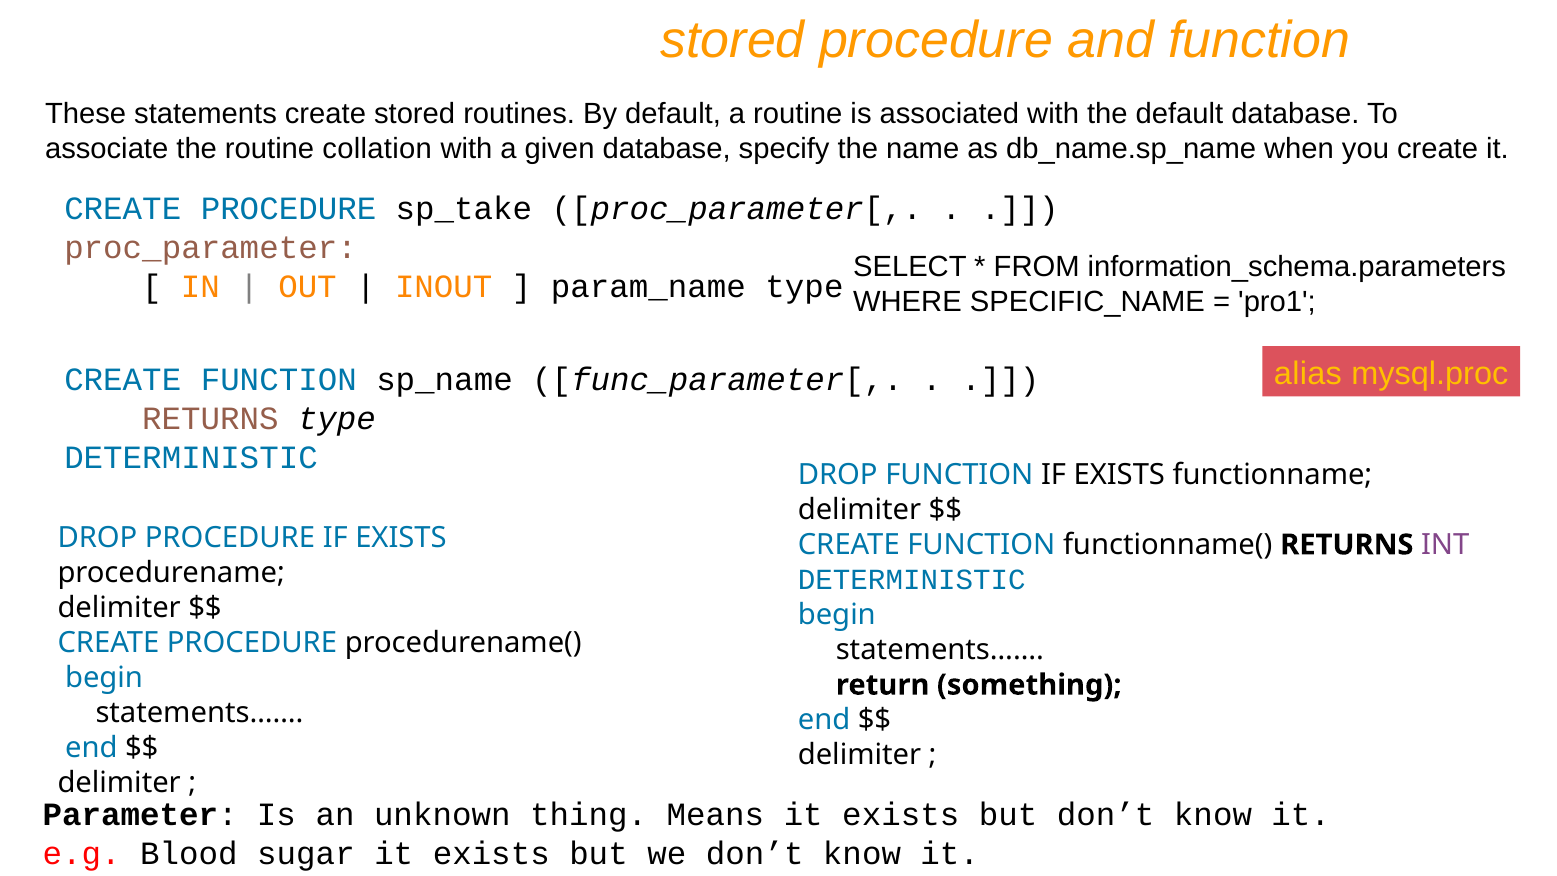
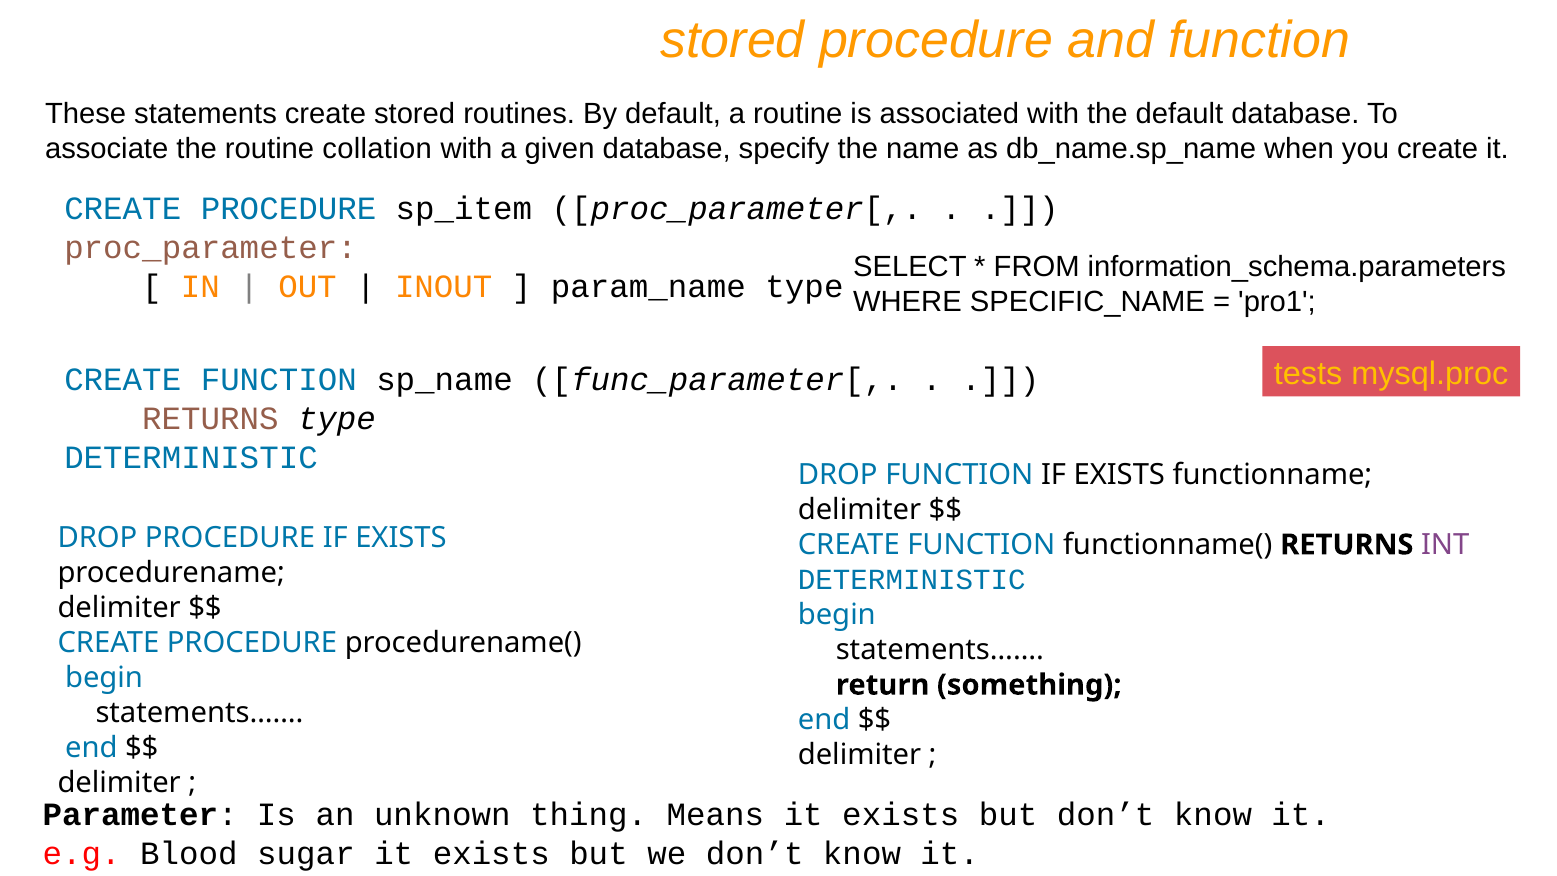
sp_take: sp_take -> sp_item
alias: alias -> tests
